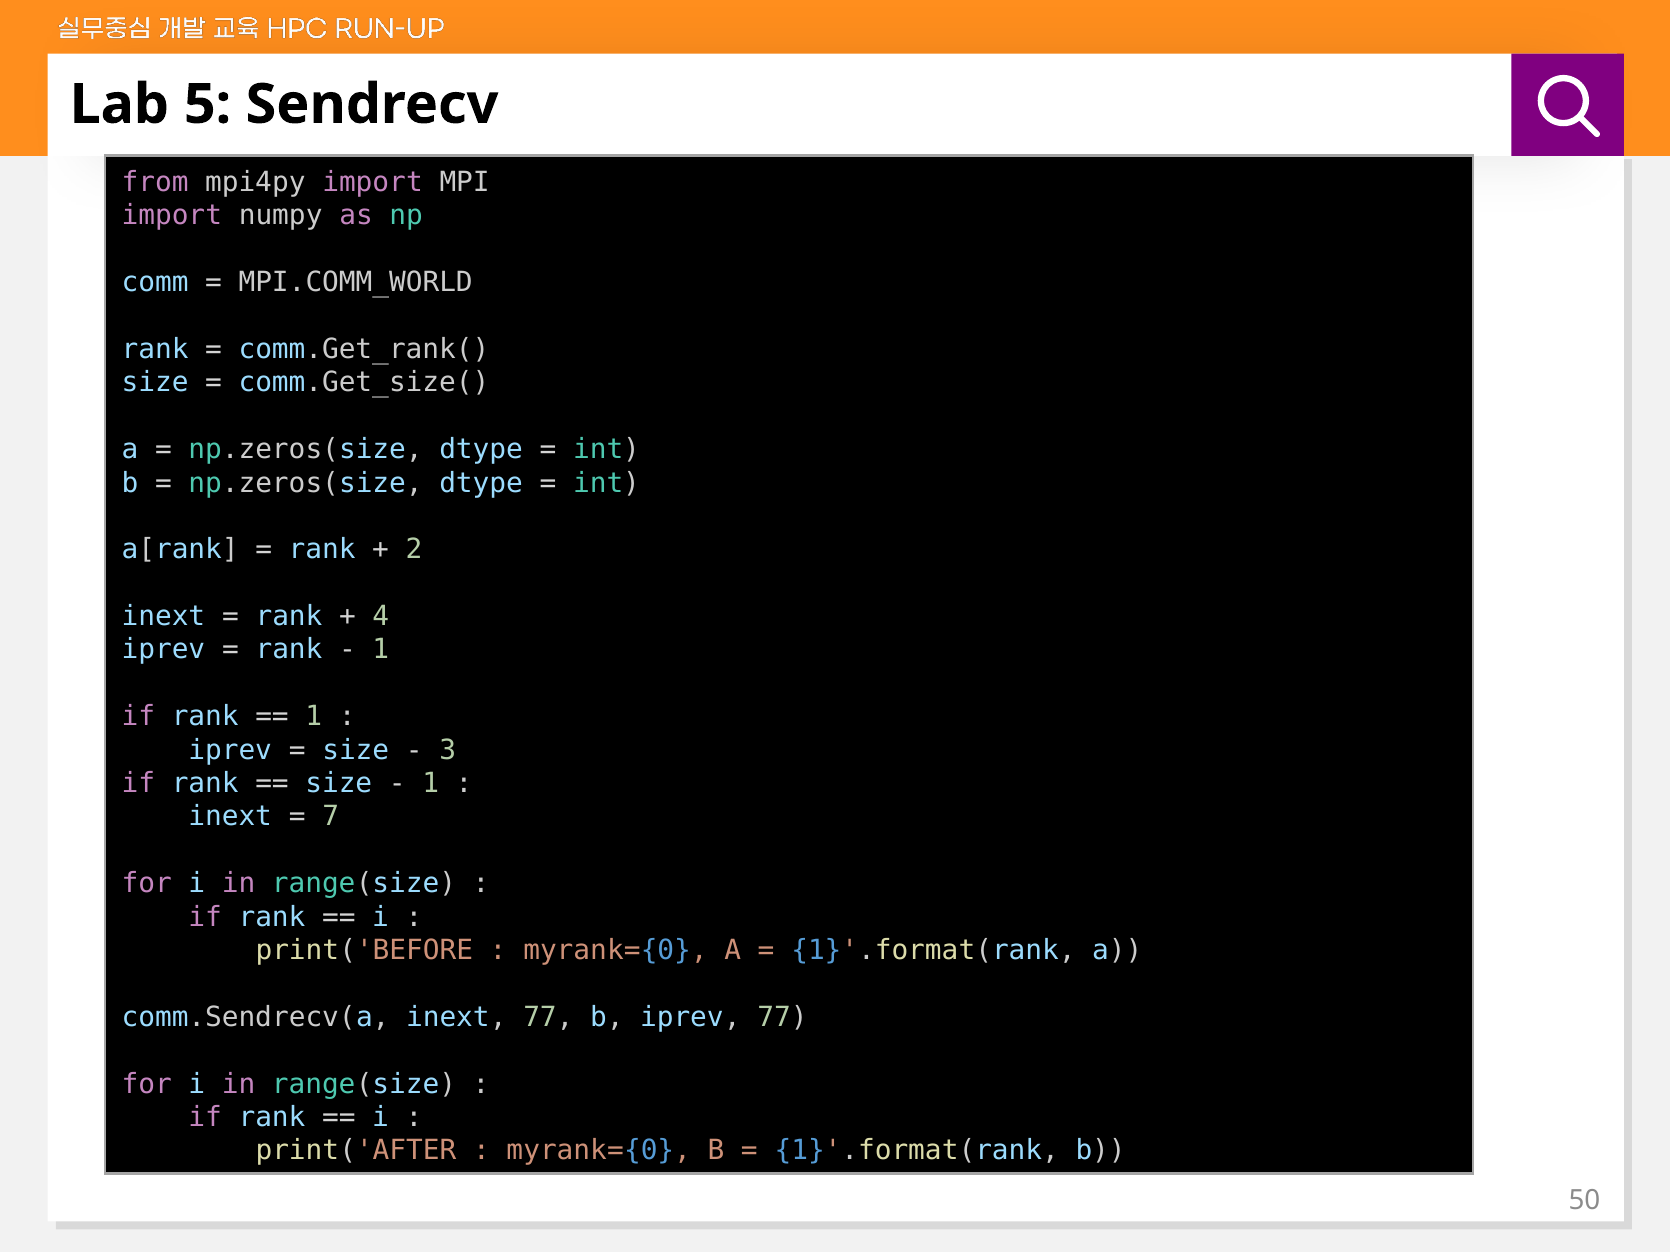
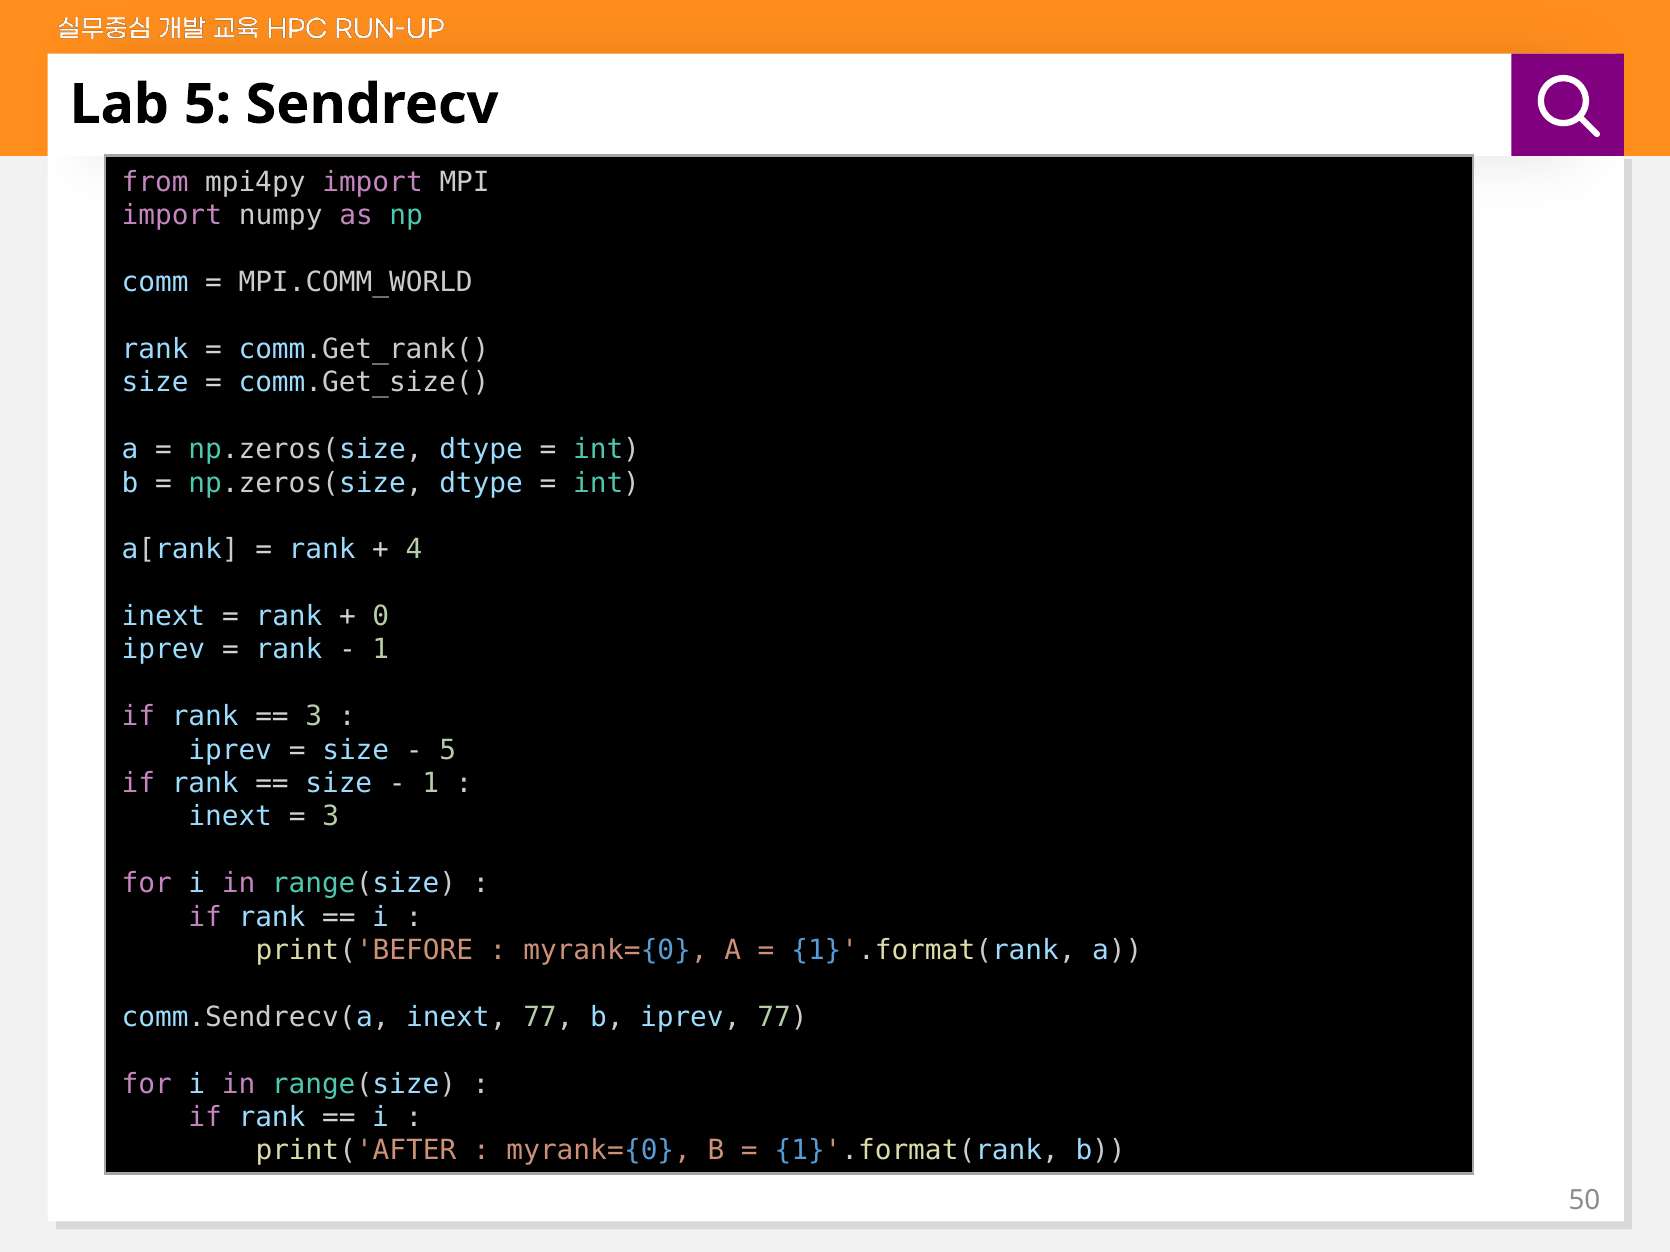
2: 2 -> 4
4: 4 -> 0
1 at (314, 717): 1 -> 3
3 at (448, 750): 3 -> 5
7 at (331, 817): 7 -> 3
